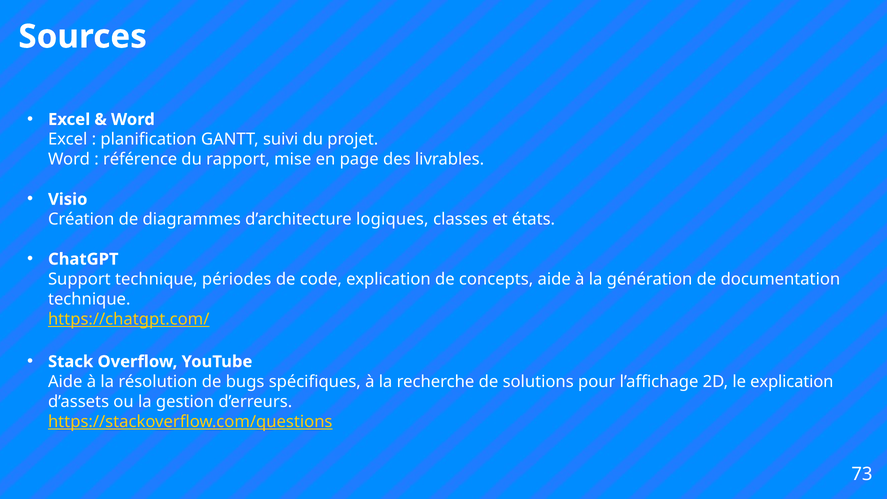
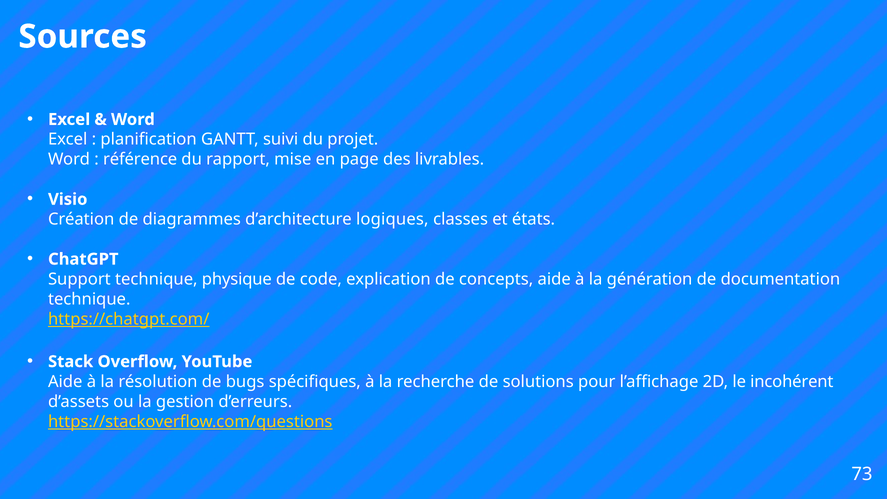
périodes: périodes -> physique
le explication: explication -> incohérent
